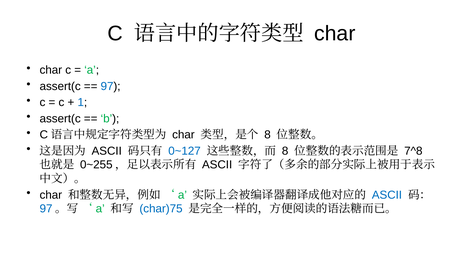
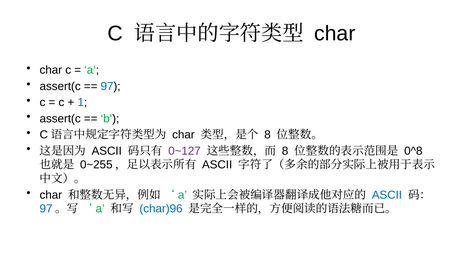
0~127 colour: blue -> purple
7^8: 7^8 -> 0^8
char)75: char)75 -> char)96
